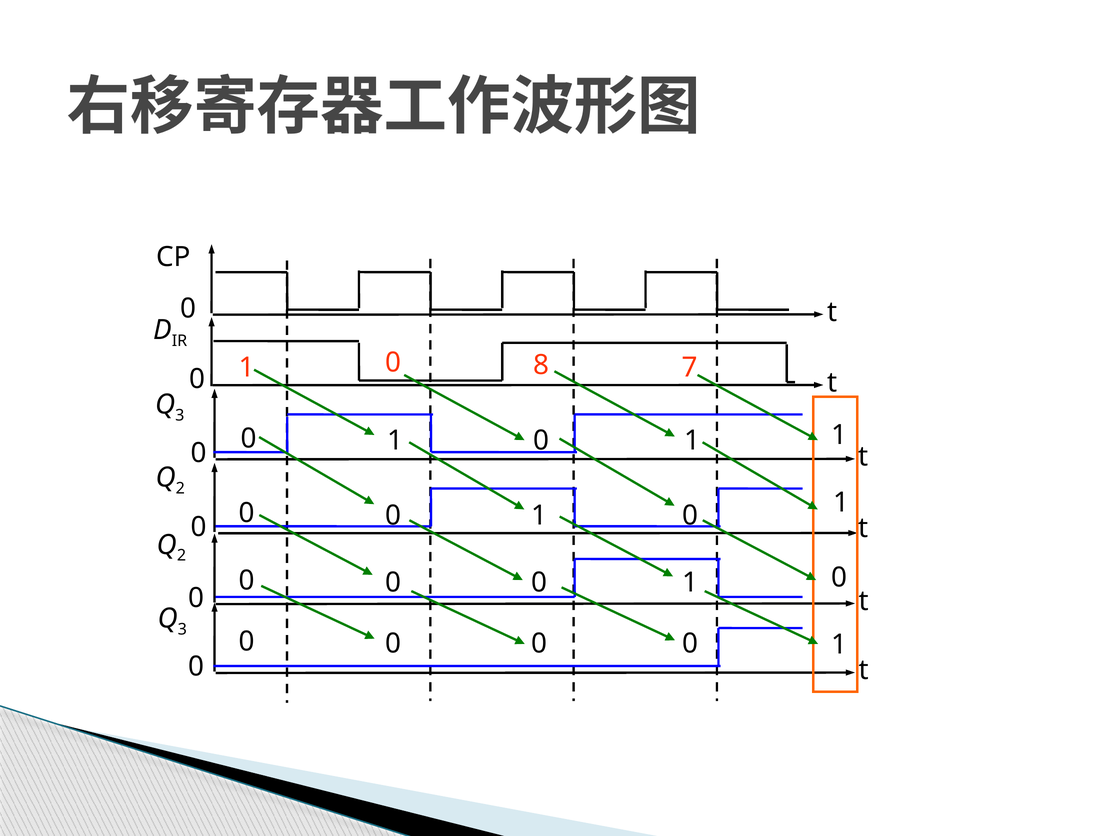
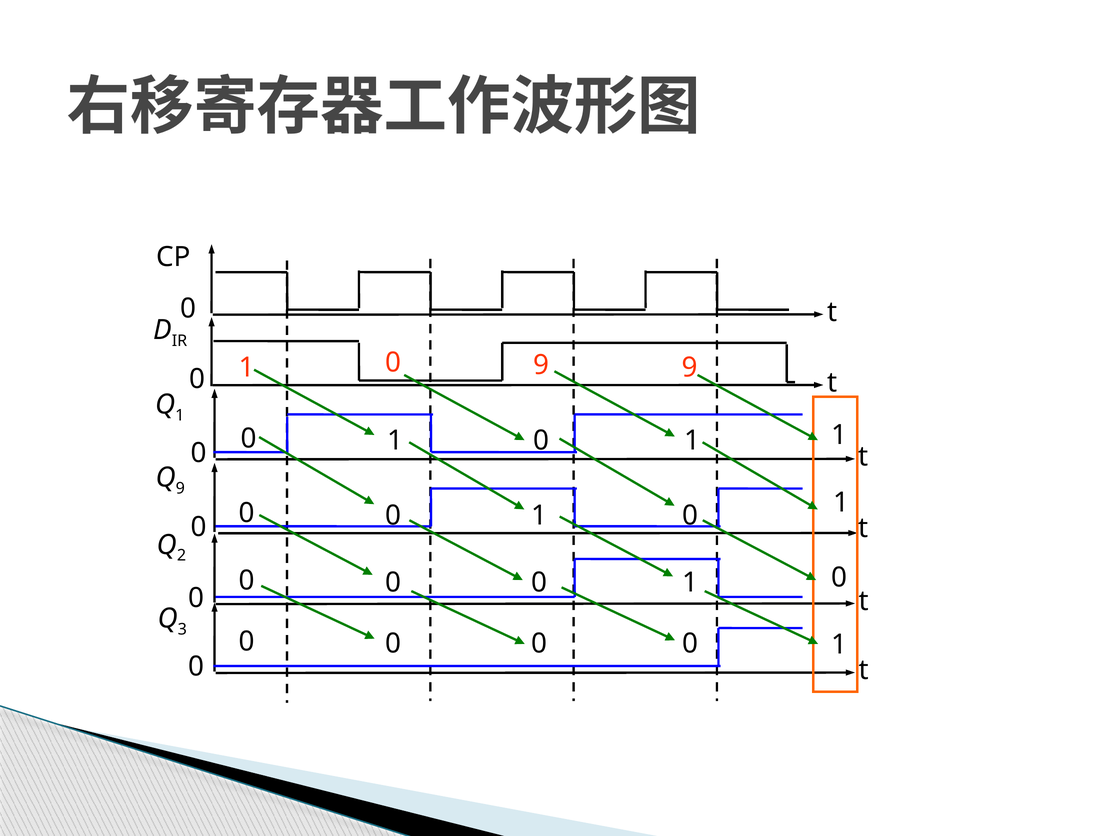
0 8: 8 -> 9
1 7: 7 -> 9
3 at (180, 415): 3 -> 1
2 at (180, 488): 2 -> 9
